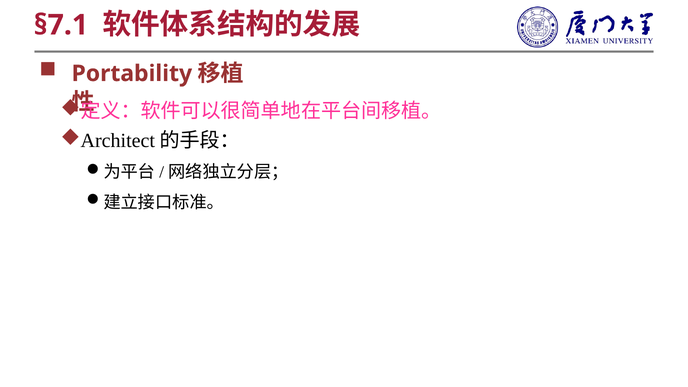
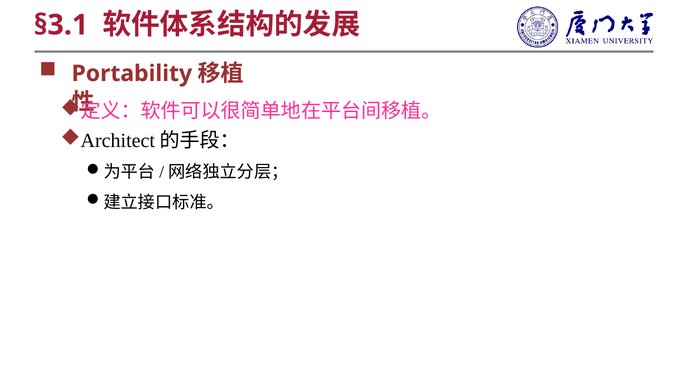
§7.1: §7.1 -> §3.1
